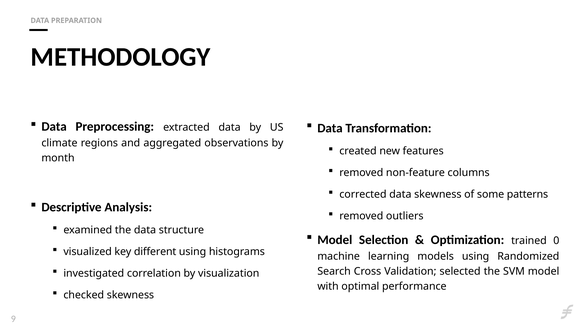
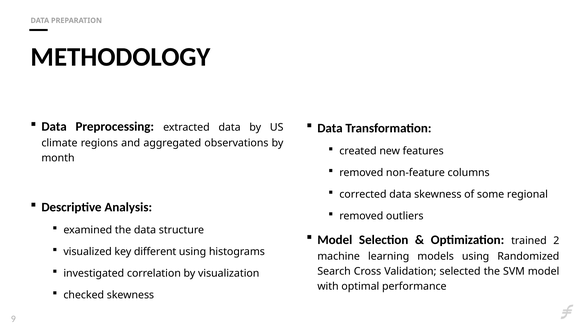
patterns: patterns -> regional
0: 0 -> 2
